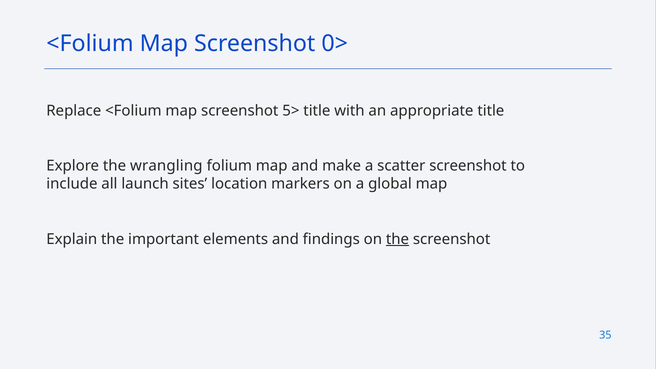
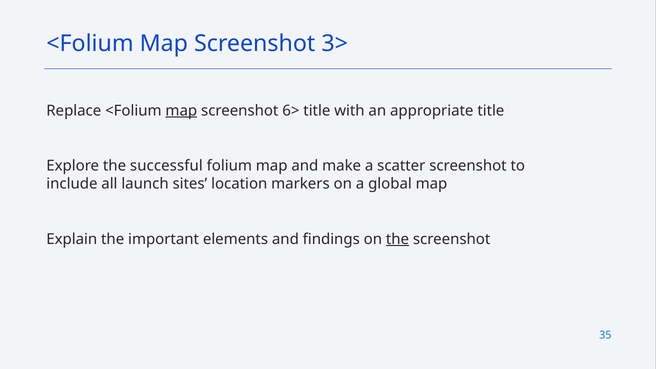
0>: 0> -> 3>
map at (181, 111) underline: none -> present
5>: 5> -> 6>
wrangling: wrangling -> successful
